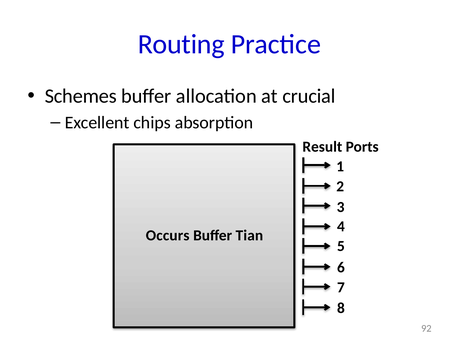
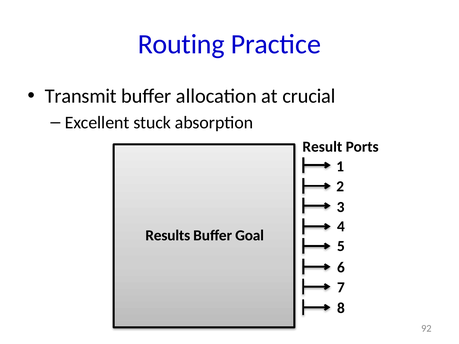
Schemes: Schemes -> Transmit
chips: chips -> stuck
Occurs: Occurs -> Results
Tian: Tian -> Goal
